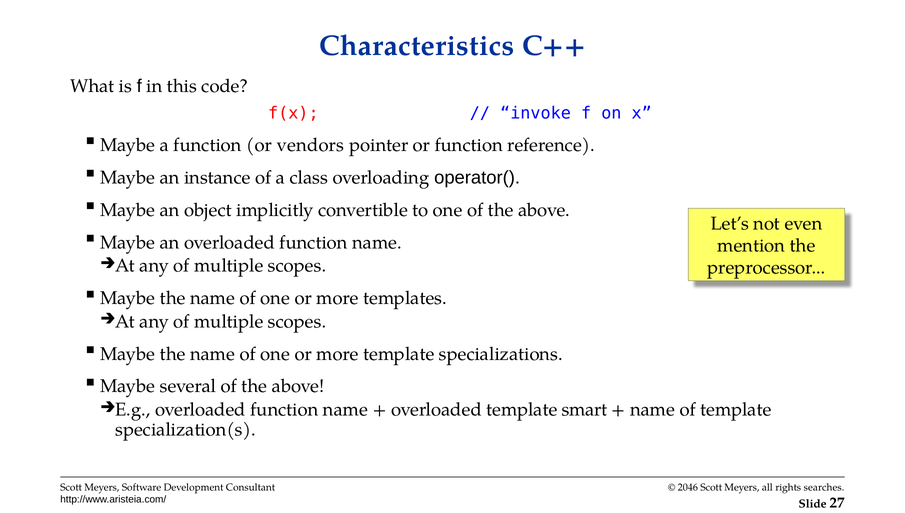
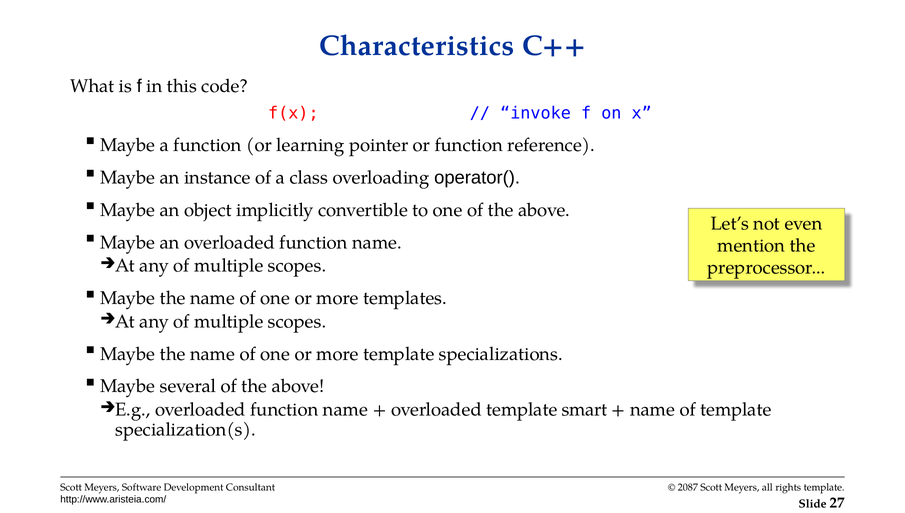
vendors: vendors -> learning
2046: 2046 -> 2087
rights searches: searches -> template
